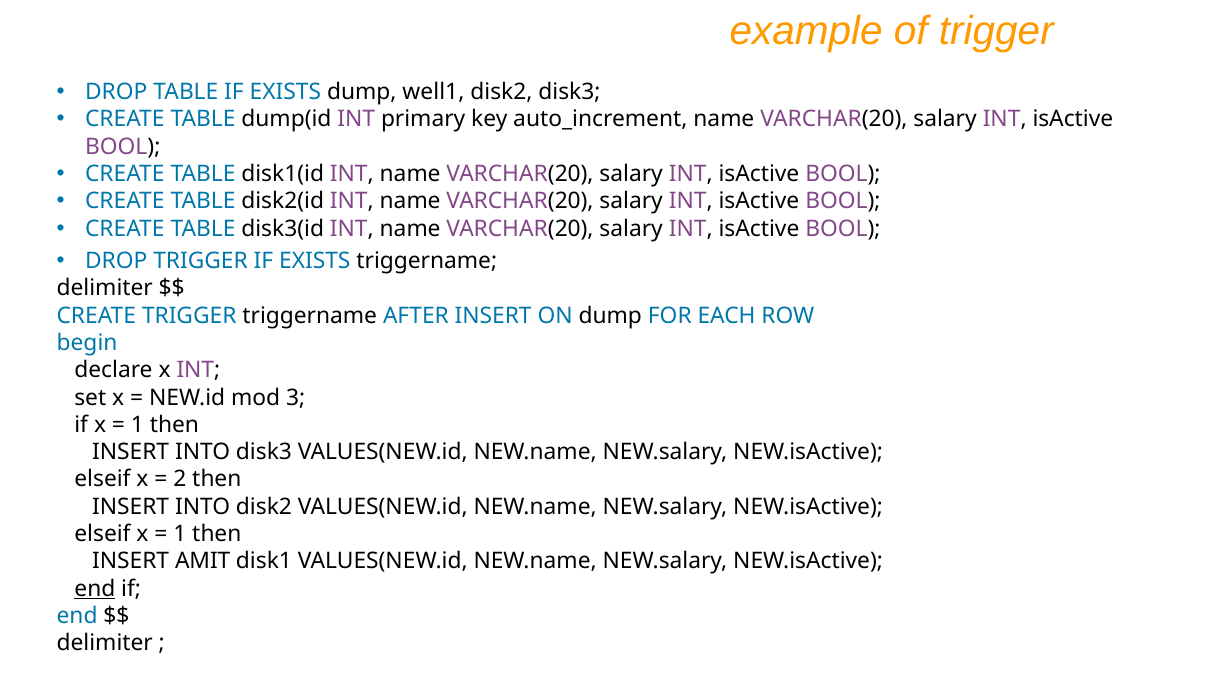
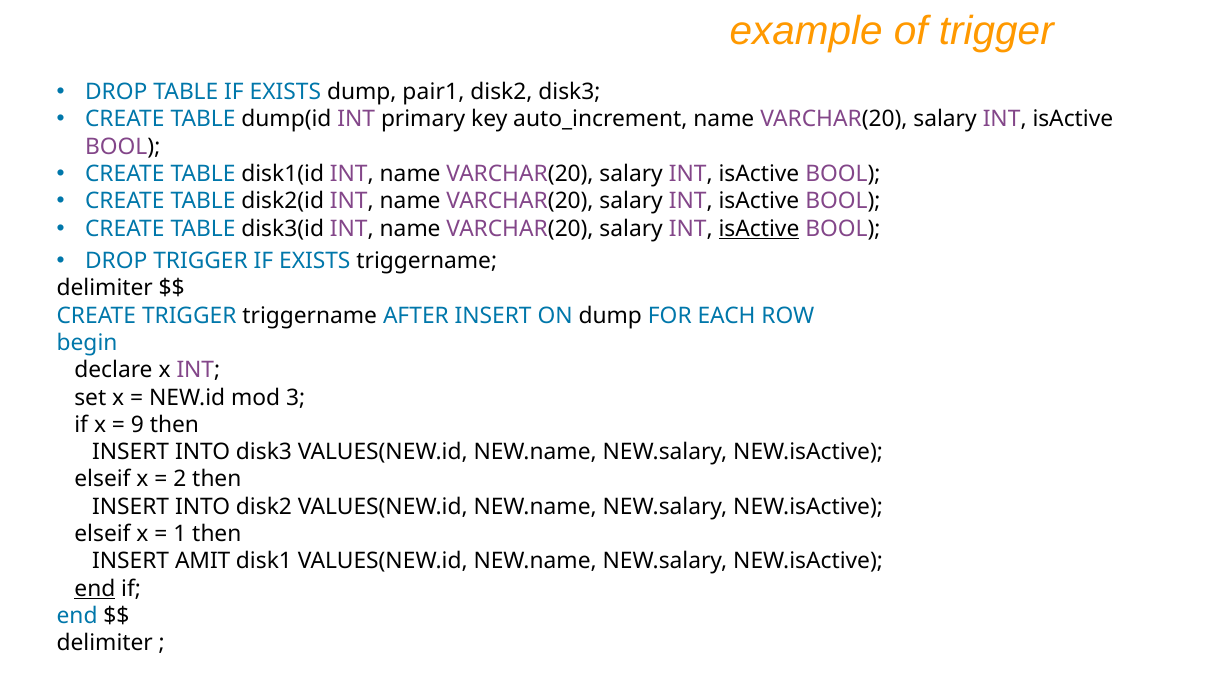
well1: well1 -> pair1
isActive at (759, 229) underline: none -> present
1 at (137, 425): 1 -> 9
